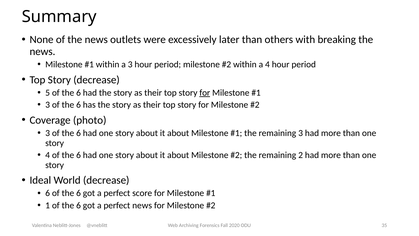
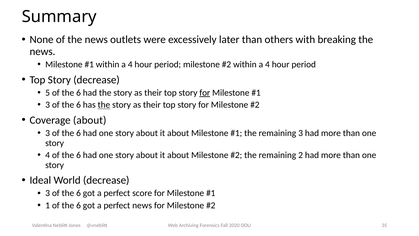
3 at (130, 64): 3 -> 4
the at (104, 105) underline: none -> present
Coverage photo: photo -> about
6 at (48, 193): 6 -> 3
